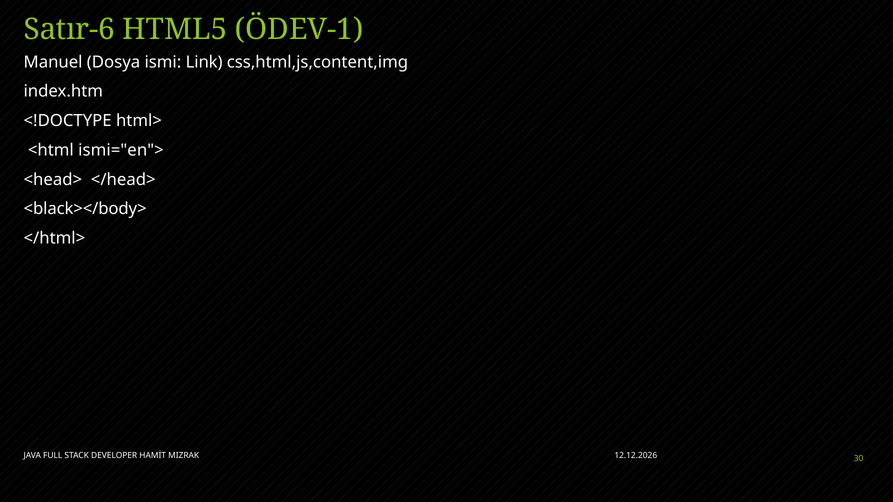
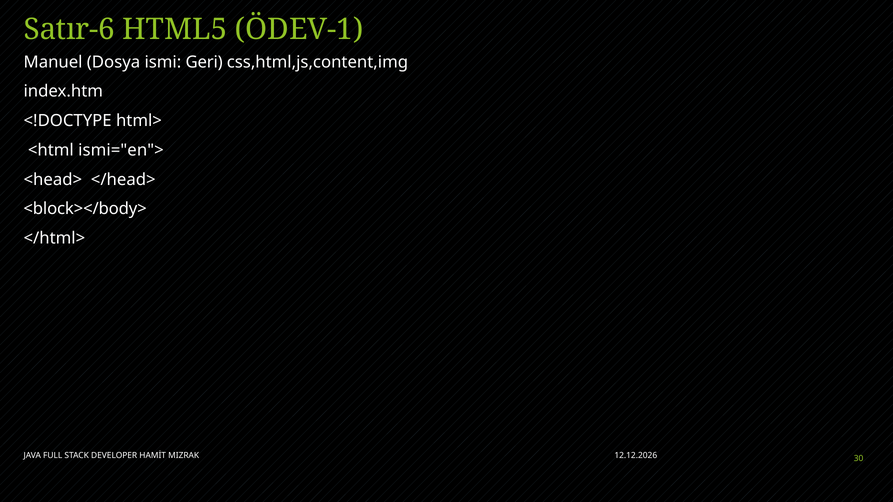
Link: Link -> Geri
<black></body>: <black></body> -> <block></body>
